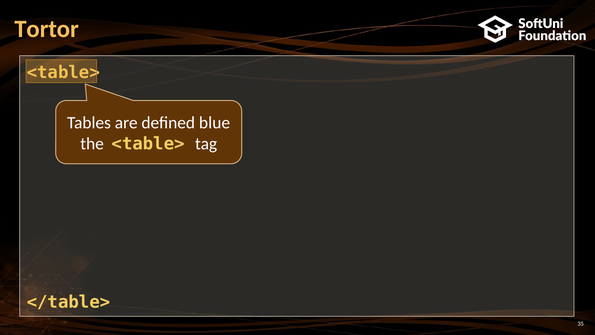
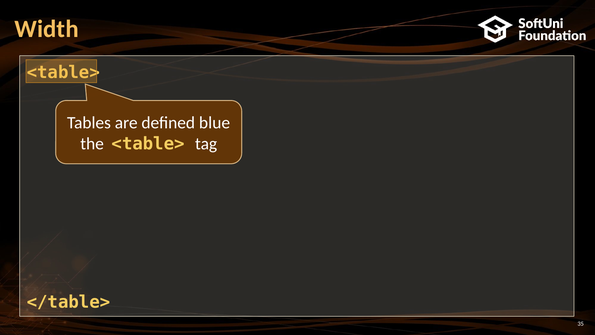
Tortor: Tortor -> Width
